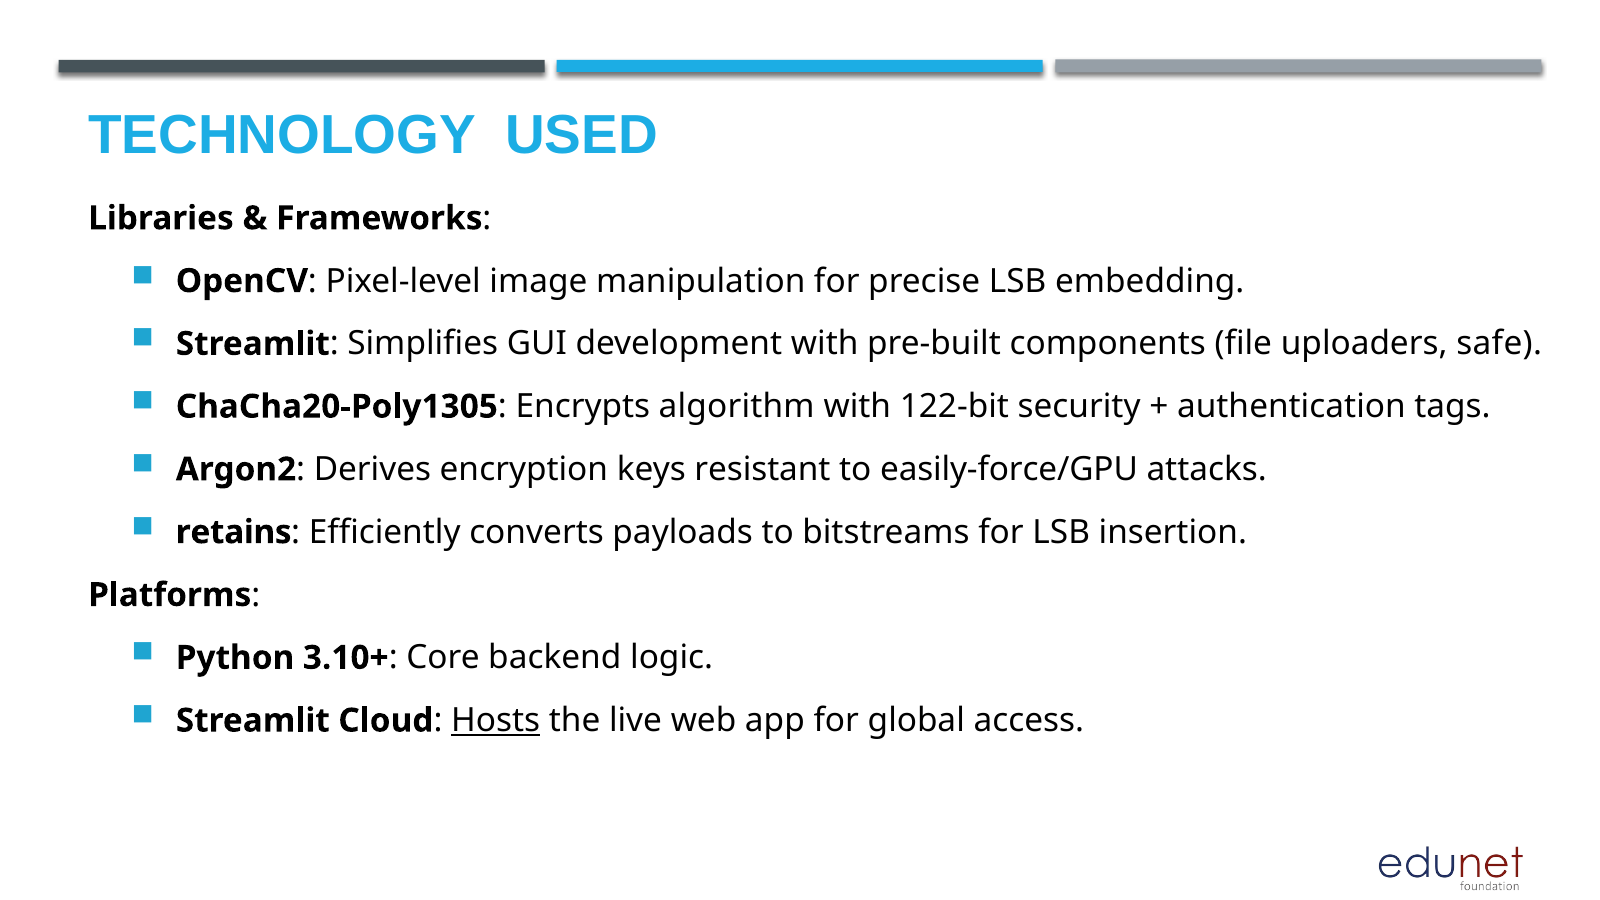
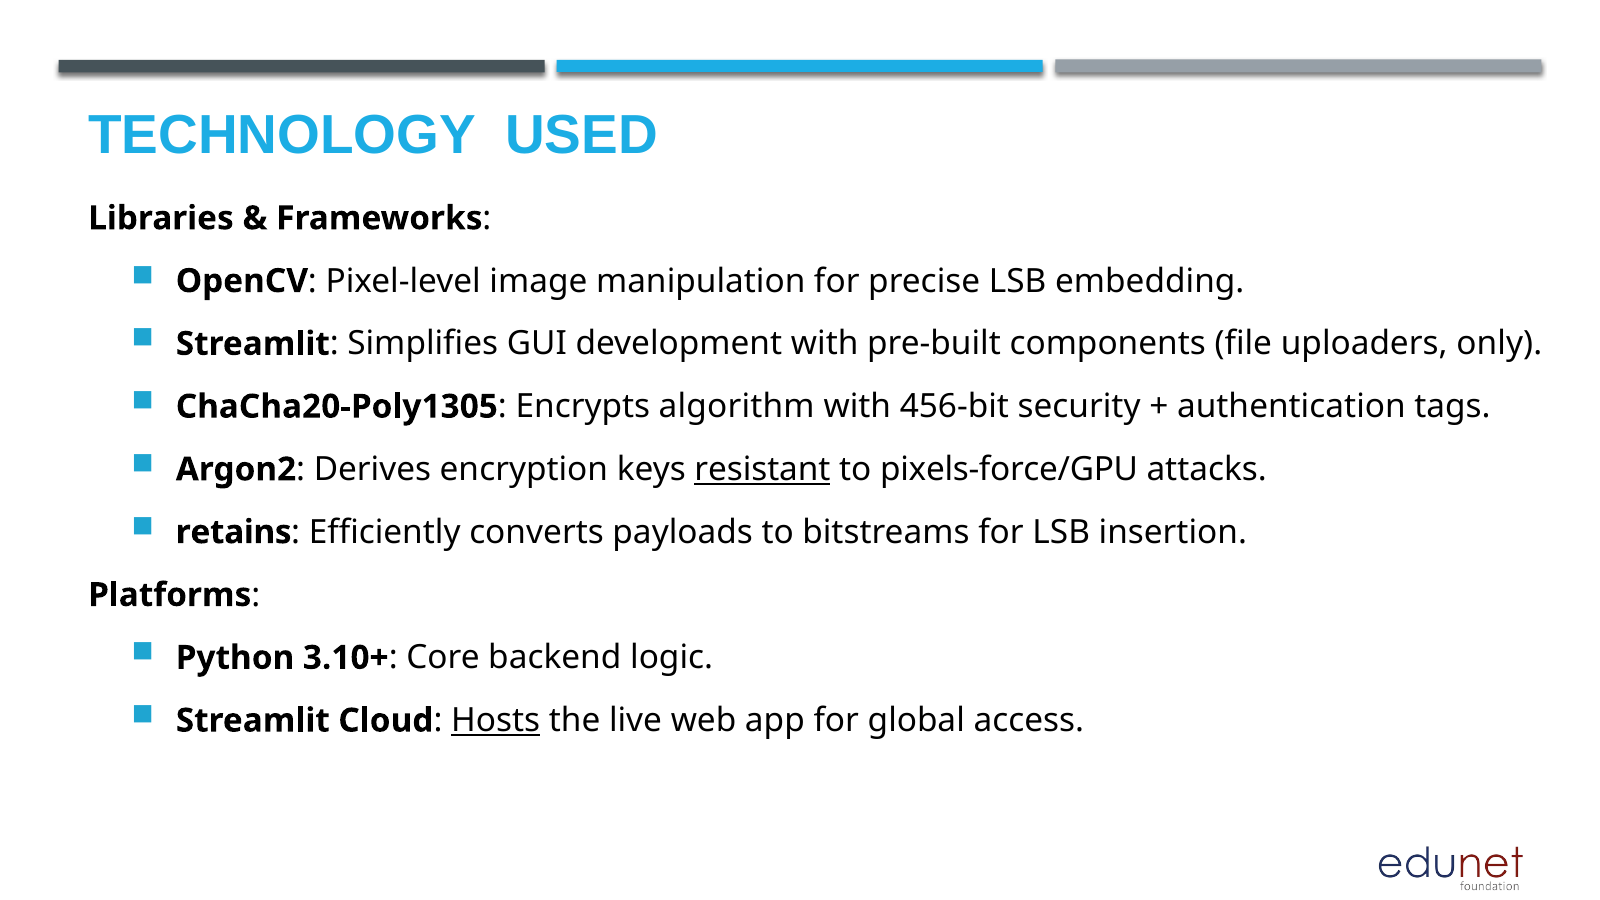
safe: safe -> only
122-bit: 122-bit -> 456-bit
resistant underline: none -> present
easily-force/GPU: easily-force/GPU -> pixels-force/GPU
